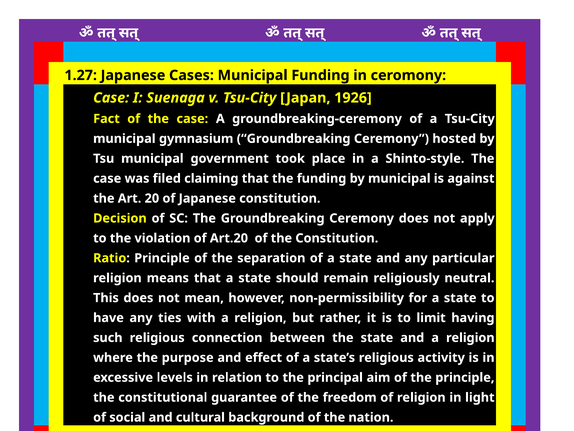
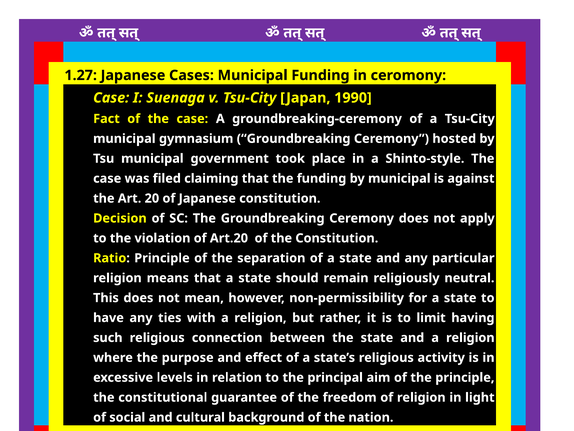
1926: 1926 -> 1990
